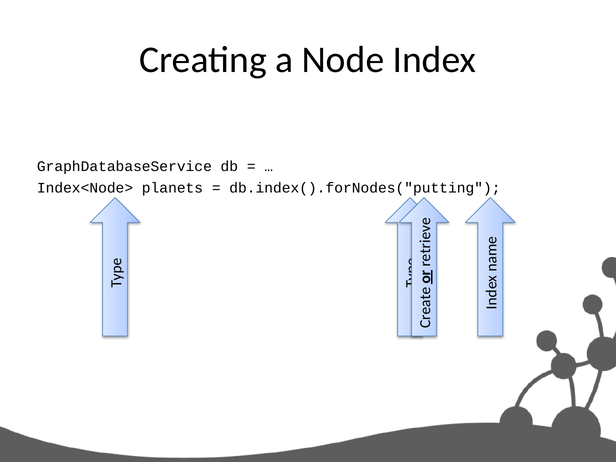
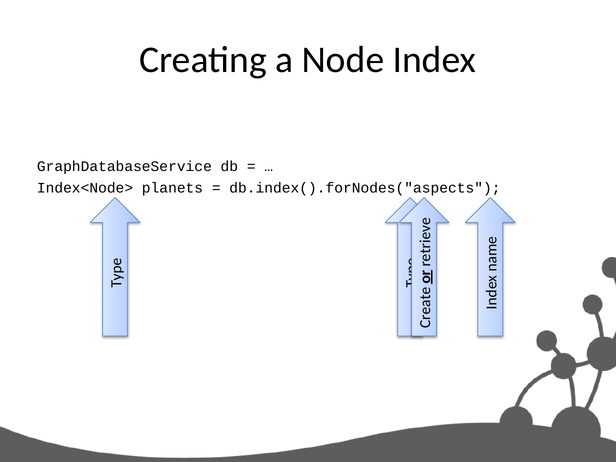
db.index().forNodes("putting: db.index().forNodes("putting -> db.index().forNodes("aspects
